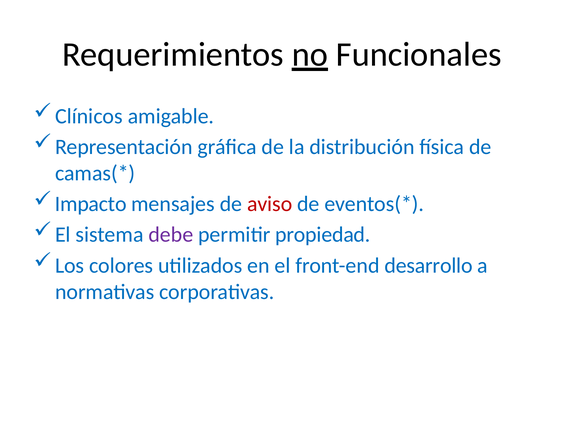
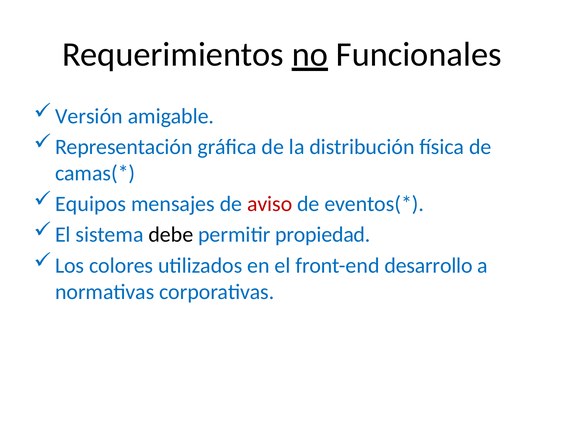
Clínicos: Clínicos -> Versión
Impacto: Impacto -> Equipos
debe colour: purple -> black
